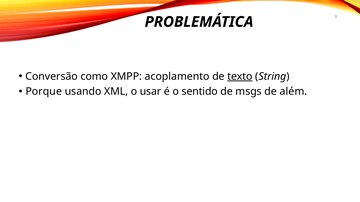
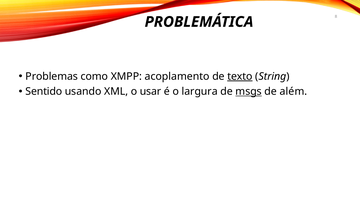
Conversão: Conversão -> Problemas
Porque: Porque -> Sentido
sentido: sentido -> largura
msgs underline: none -> present
